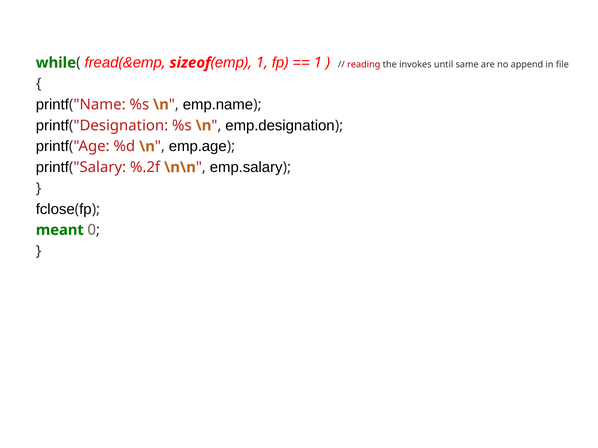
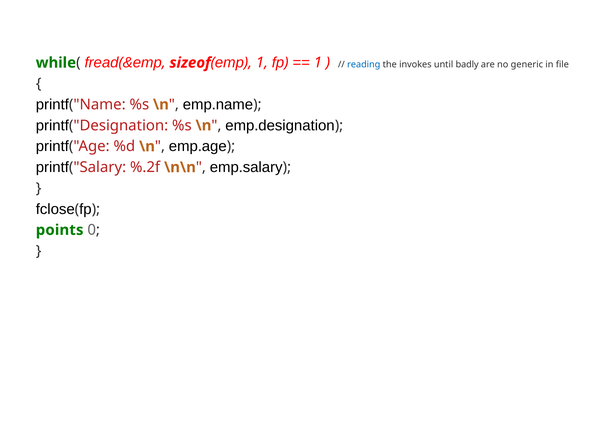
reading colour: red -> blue
same: same -> badly
append: append -> generic
meant: meant -> points
